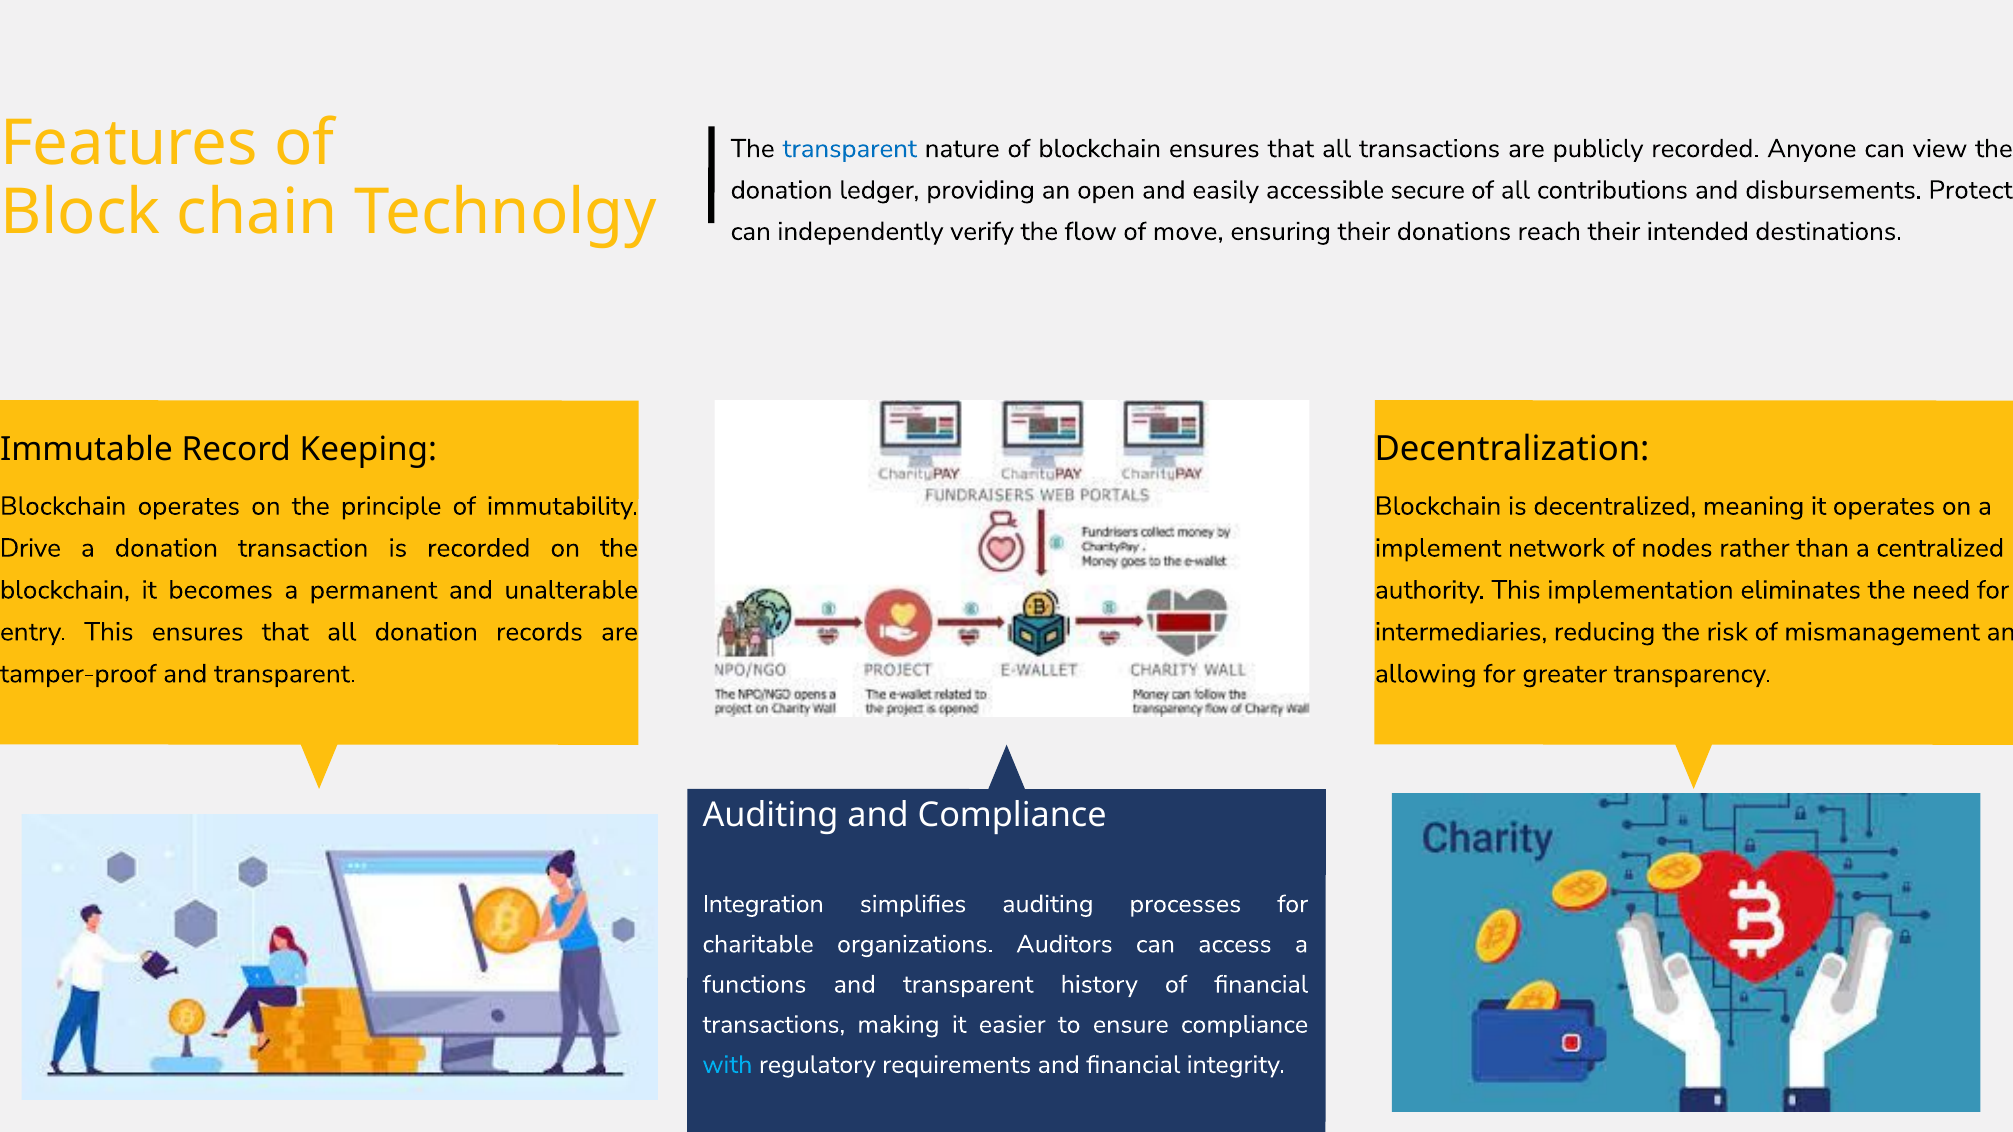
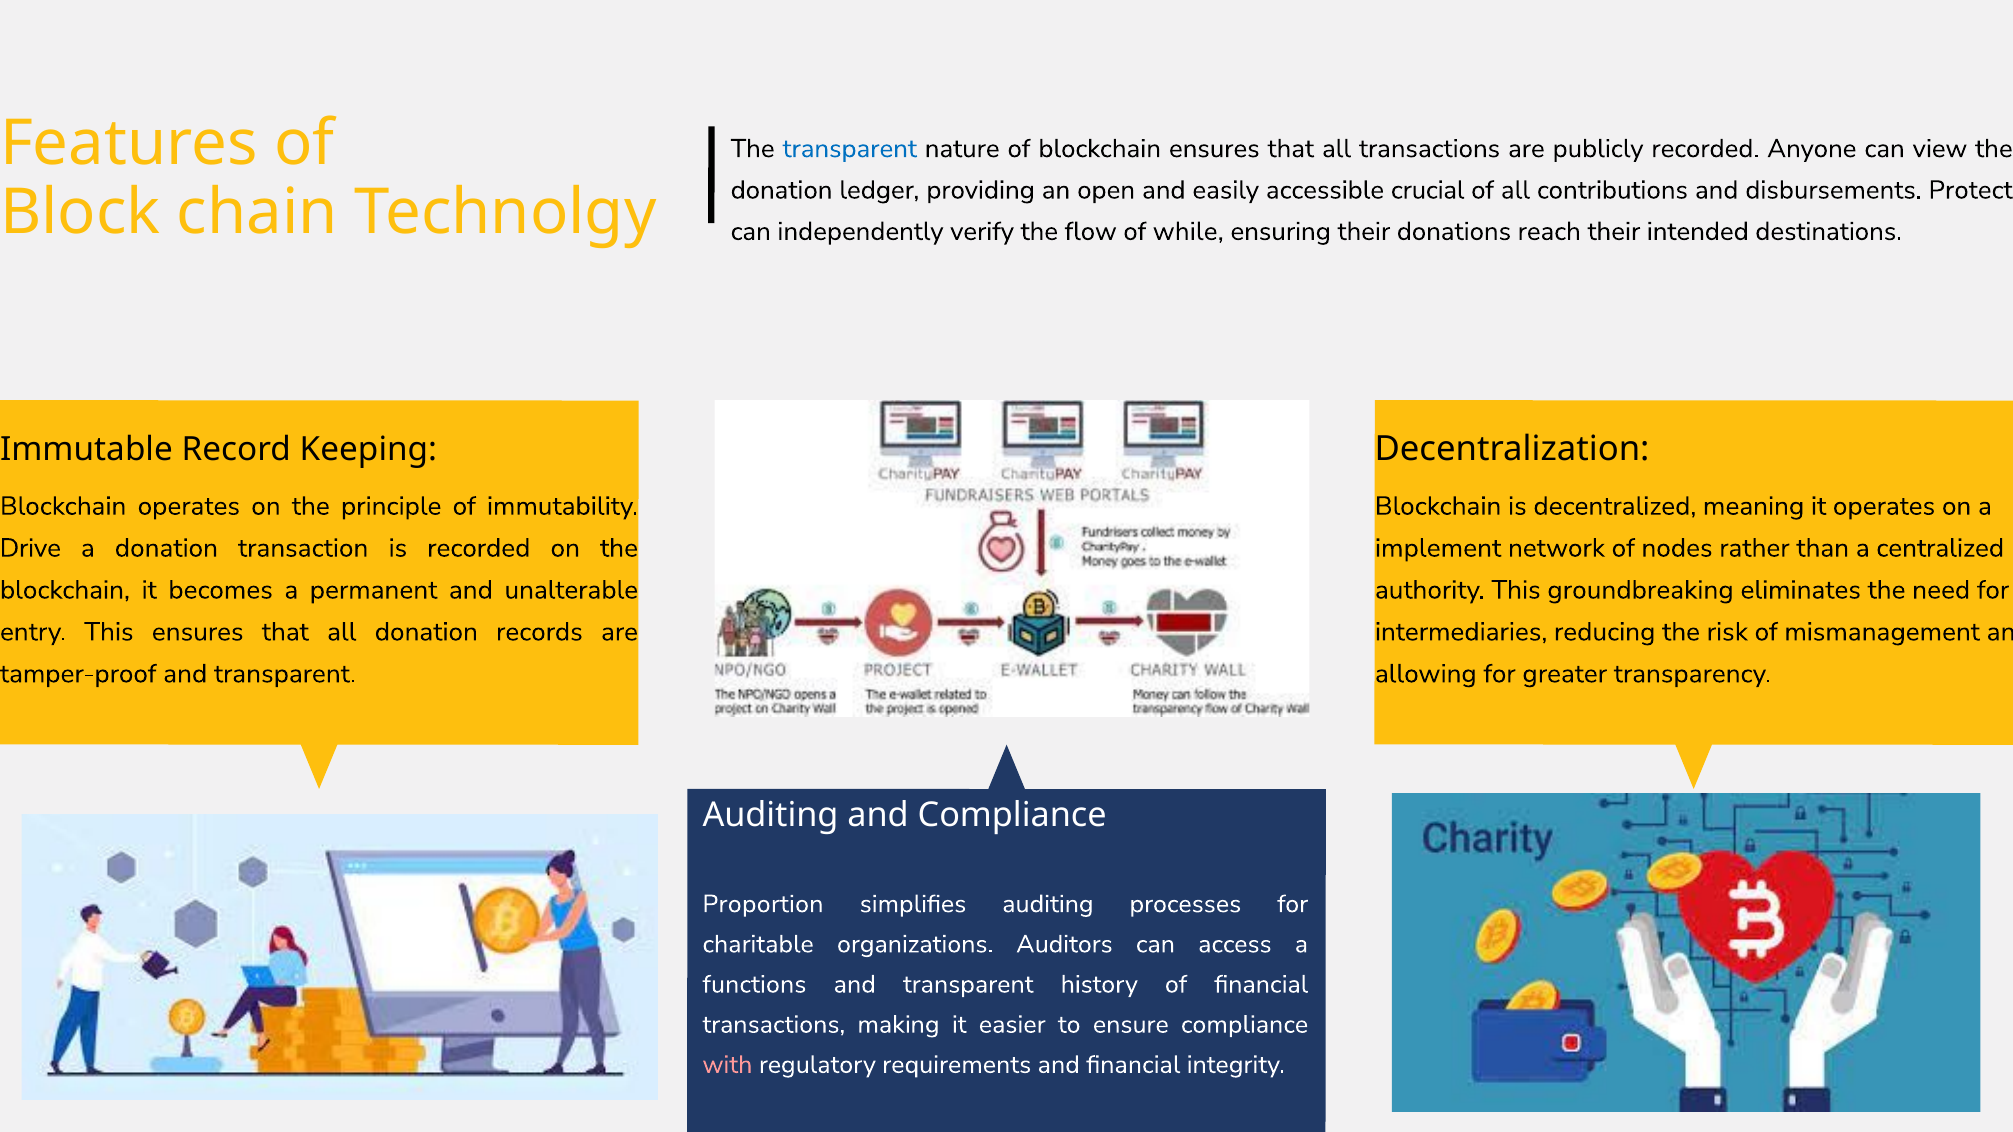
secure: secure -> crucial
move: move -> while
implementation: implementation -> groundbreaking
Integration: Integration -> Proportion
with colour: light blue -> pink
